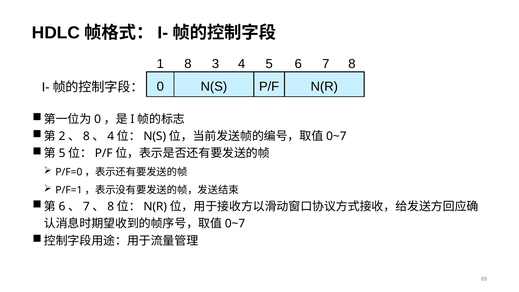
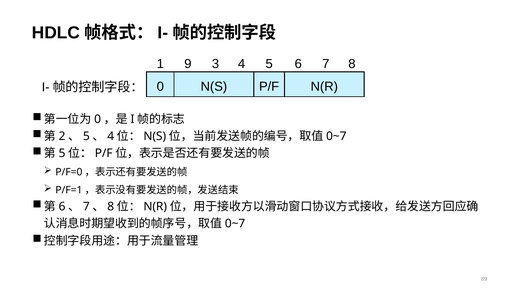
1 8: 8 -> 9
8 at (86, 136): 8 -> 5
